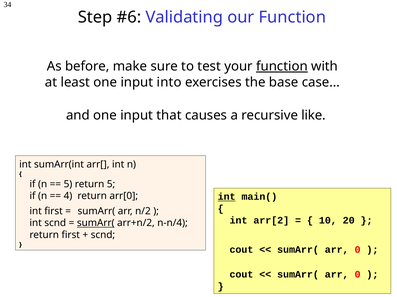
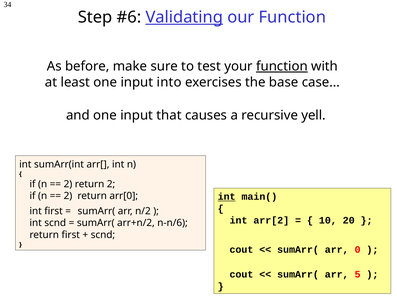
Validating underline: none -> present
like: like -> yell
5 at (68, 185): 5 -> 2
return 5: 5 -> 2
4 at (68, 196): 4 -> 2
sumArr( at (96, 224) underline: present -> none
n-n/4: n-n/4 -> n-n/6
0 at (358, 275): 0 -> 5
